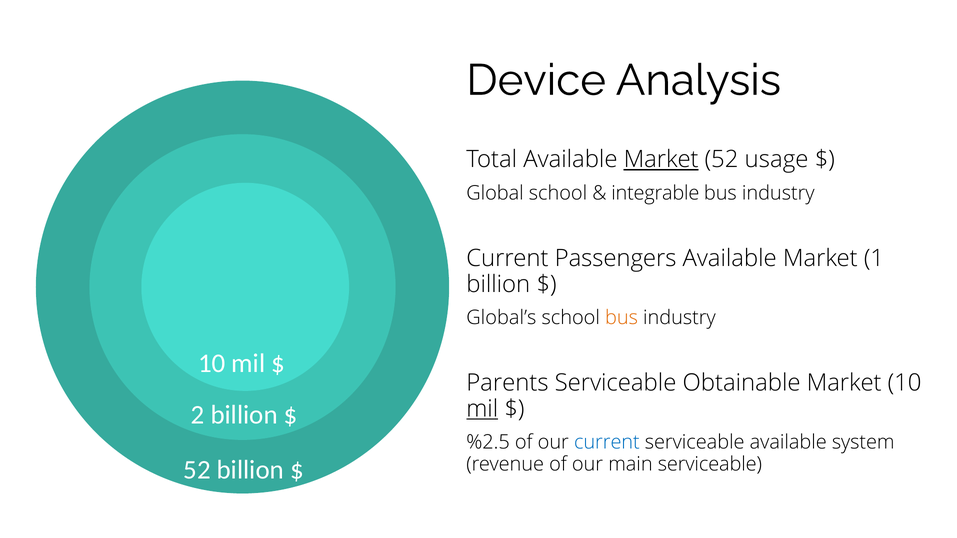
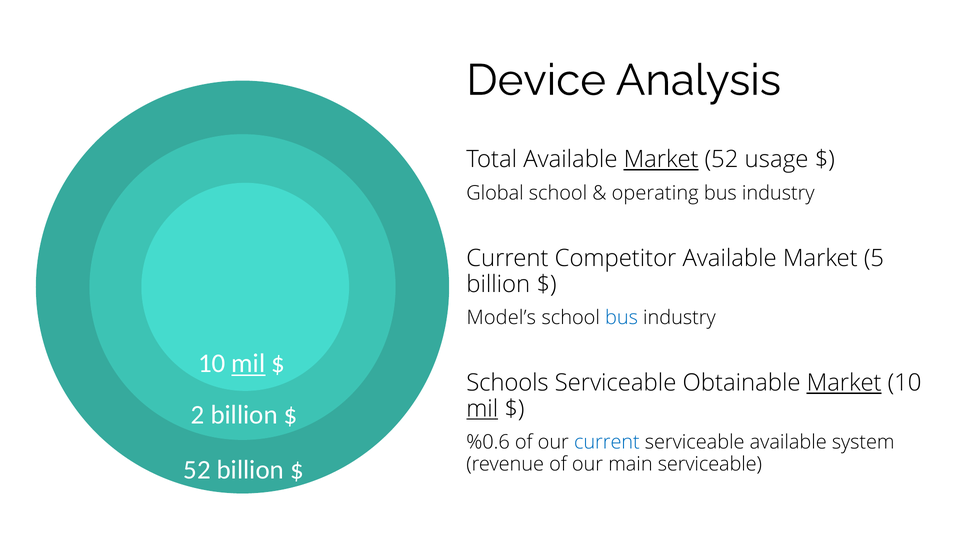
integrable: integrable -> operating
Passengers: Passengers -> Competitor
1: 1 -> 5
Global’s: Global’s -> Model’s
bus at (622, 318) colour: orange -> blue
mil at (248, 364) underline: none -> present
Parents: Parents -> Schools
Market at (844, 383) underline: none -> present
%2.5: %2.5 -> %0.6
